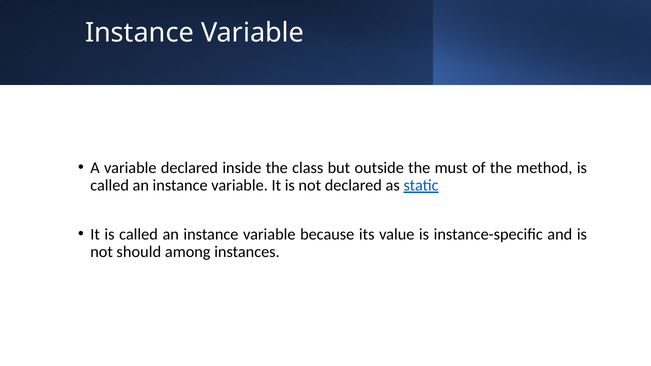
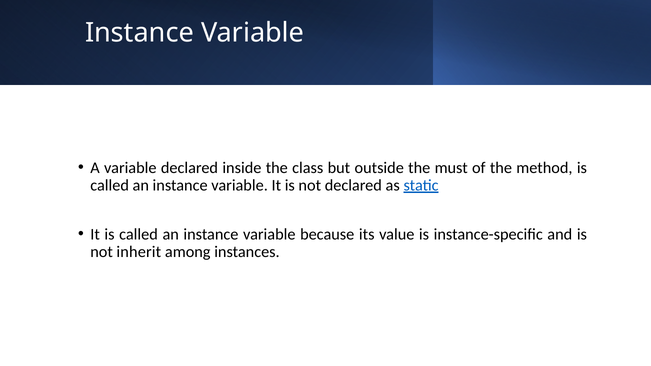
should: should -> inherit
